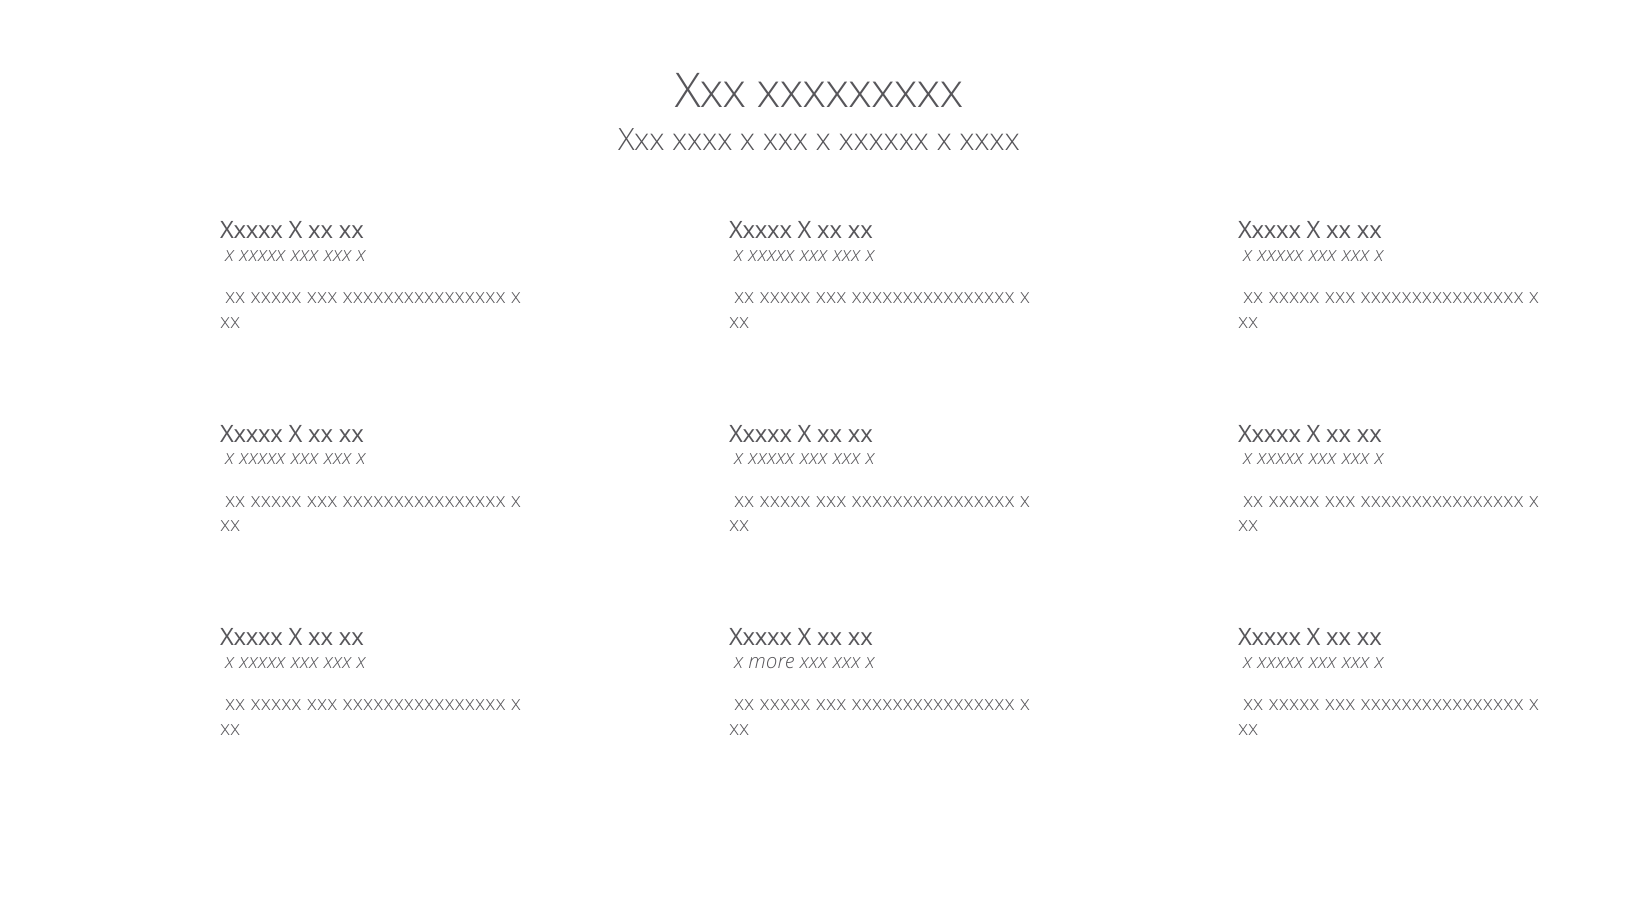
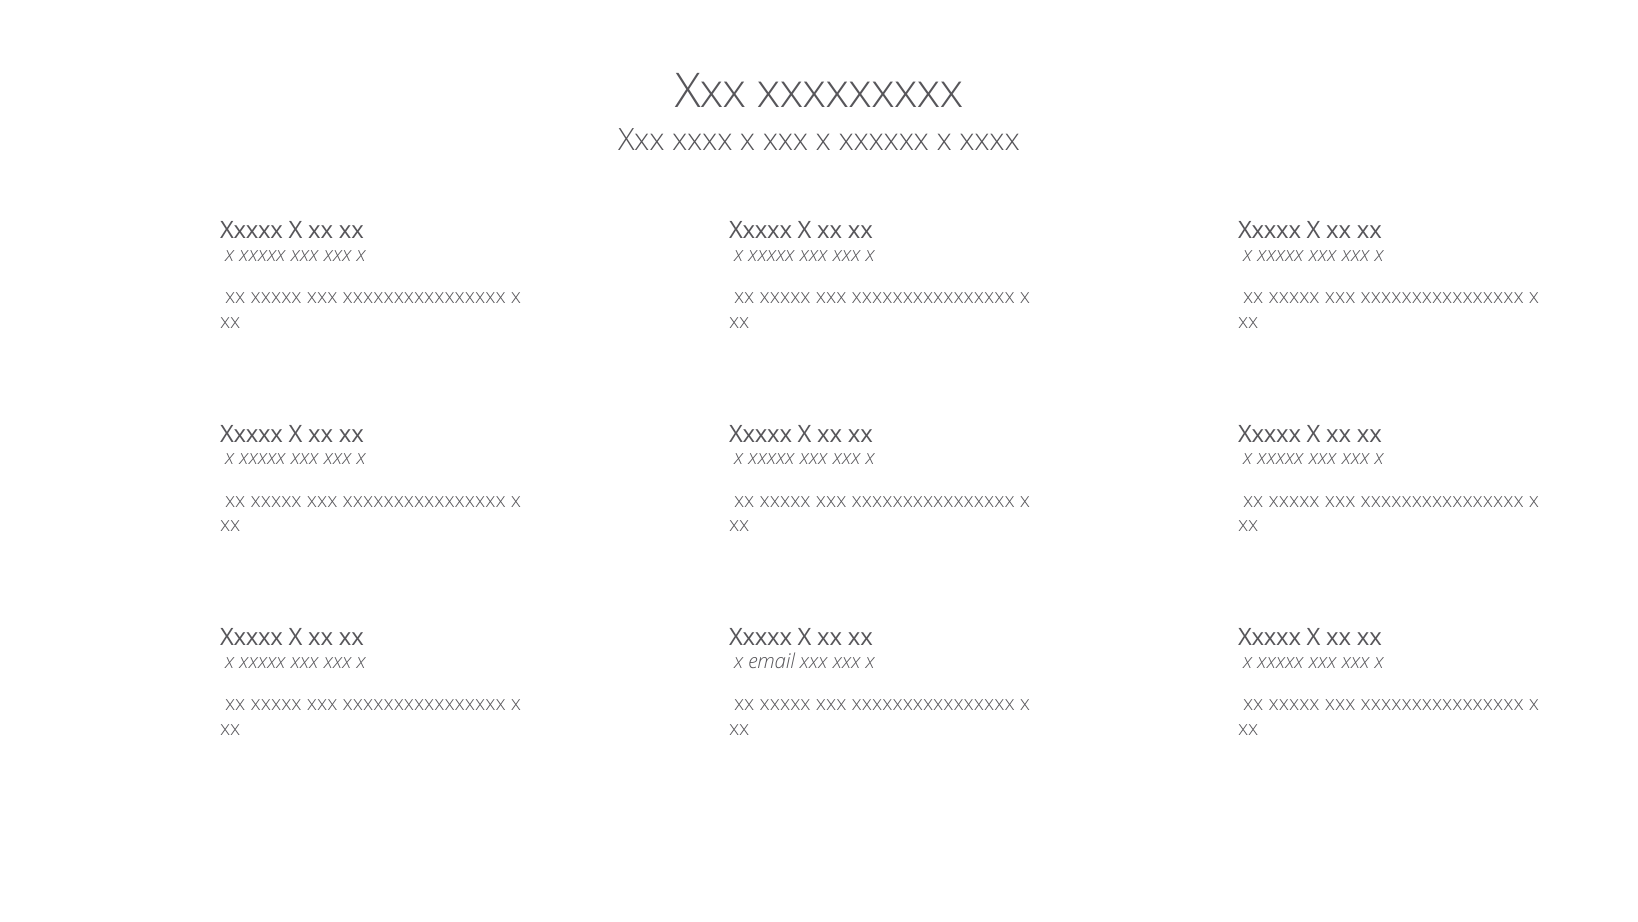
more: more -> email
